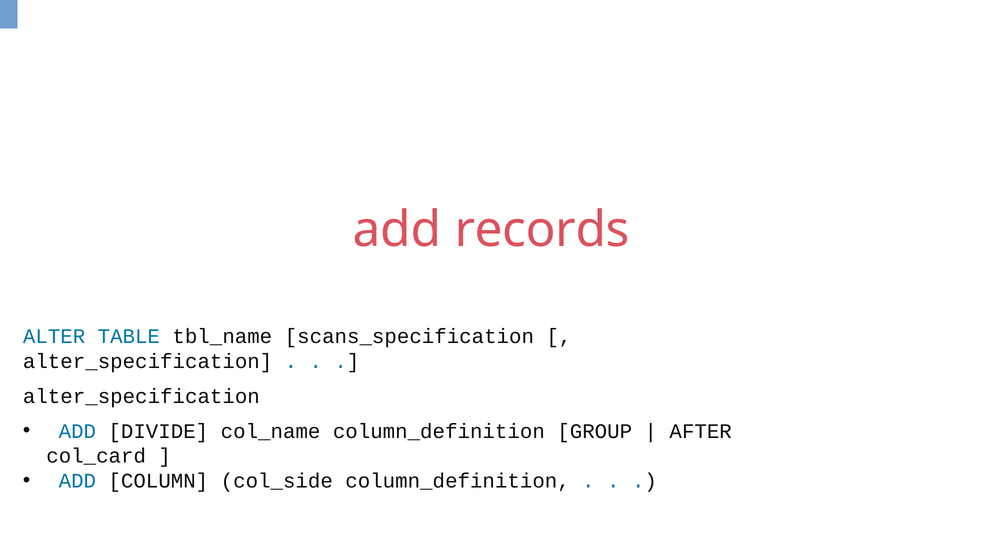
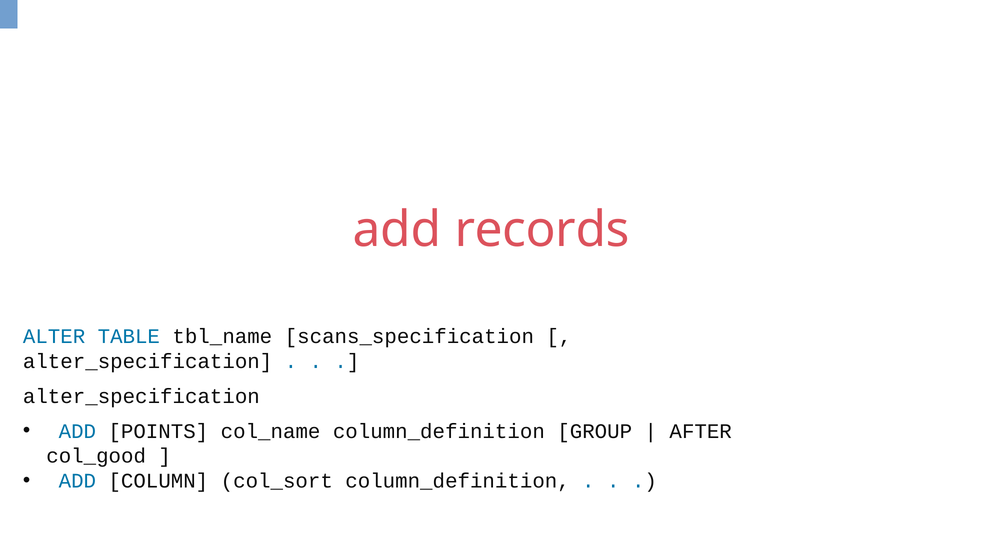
DIVIDE: DIVIDE -> POINTS
col_card: col_card -> col_good
col_side: col_side -> col_sort
